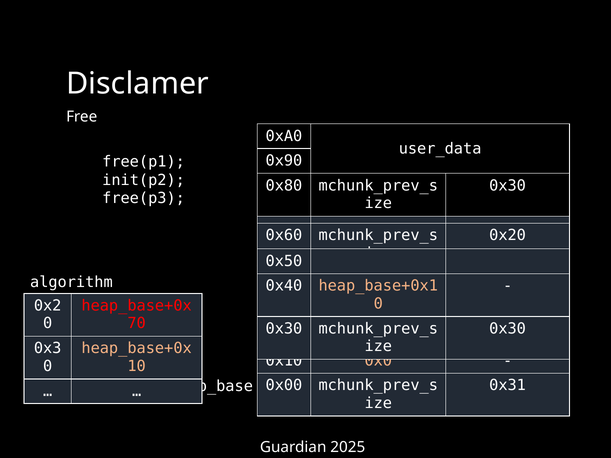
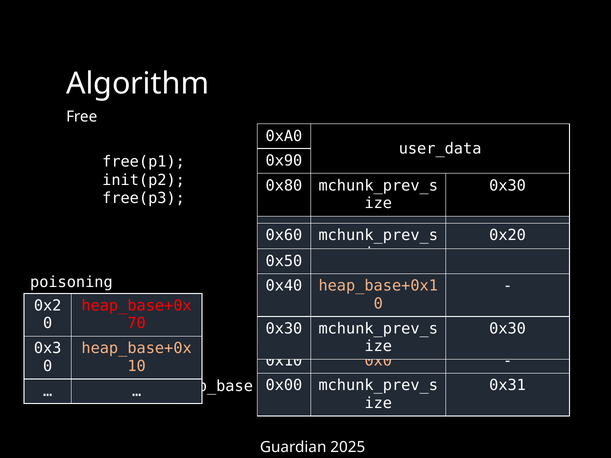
Disclamer: Disclamer -> Algorithm
algorithm: algorithm -> poisoning
